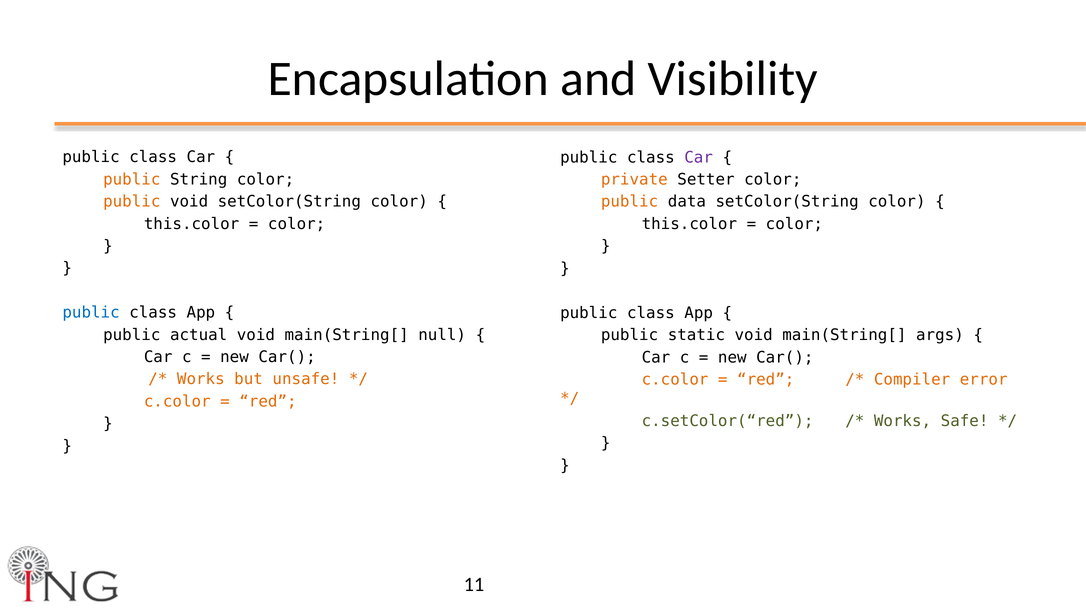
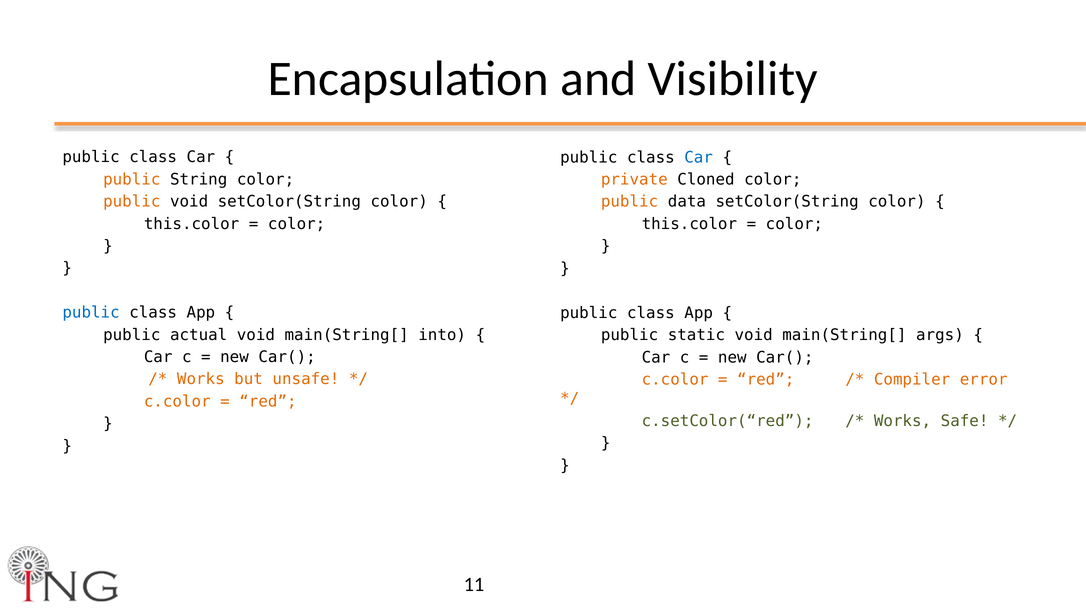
Car at (699, 157) colour: purple -> blue
Setter: Setter -> Cloned
null: null -> into
